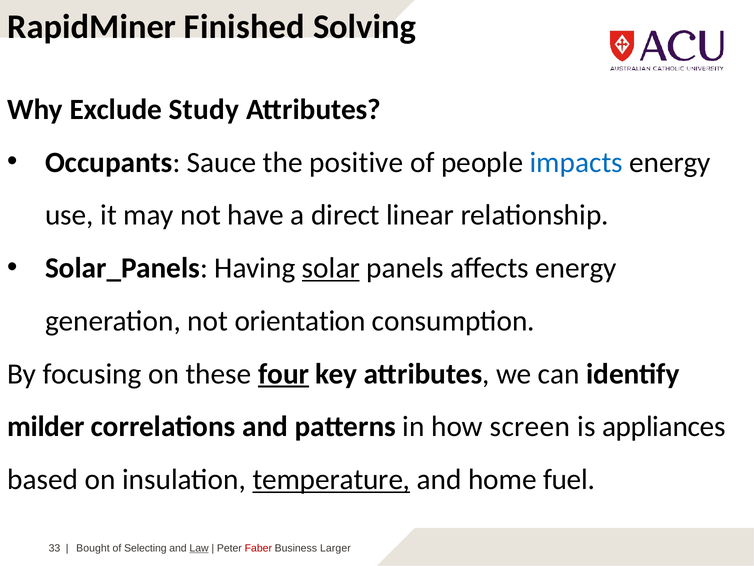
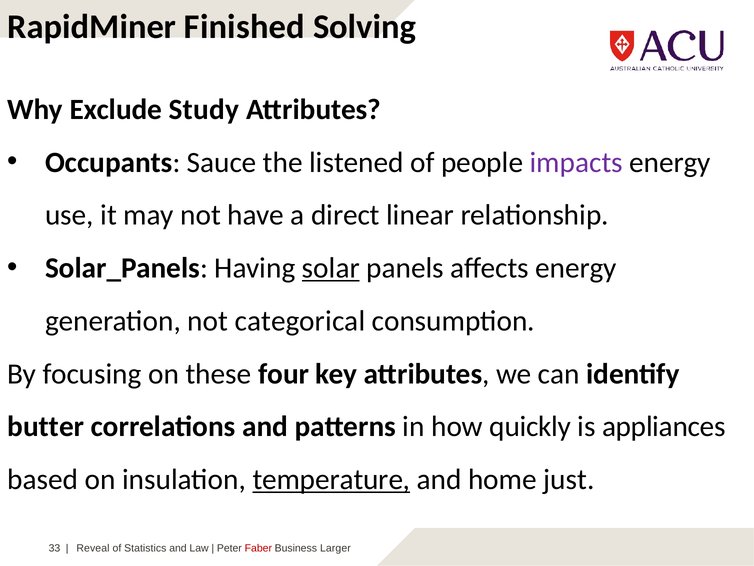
positive: positive -> listened
impacts colour: blue -> purple
orientation: orientation -> categorical
four underline: present -> none
milder: milder -> butter
screen: screen -> quickly
fuel: fuel -> just
Bought: Bought -> Reveal
Selecting: Selecting -> Statistics
Law underline: present -> none
